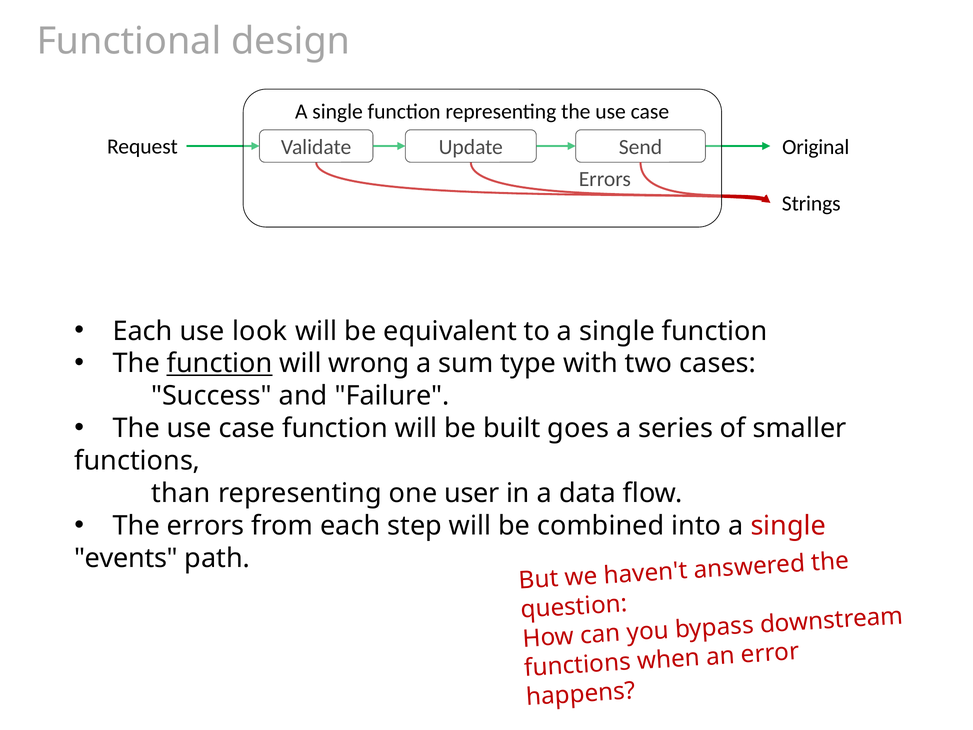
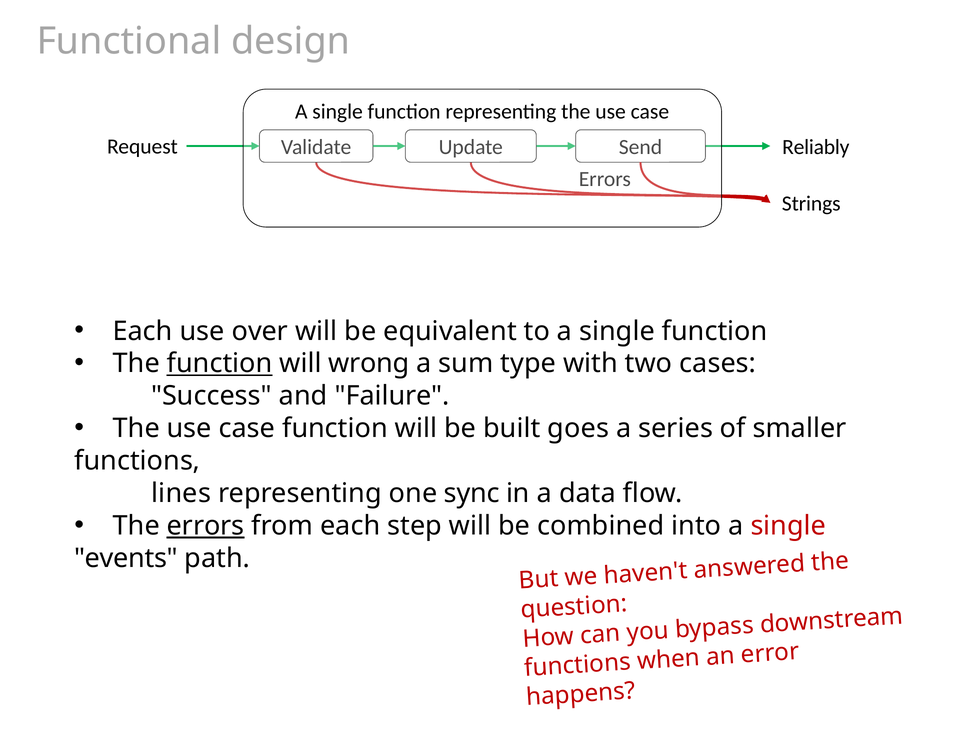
Original: Original -> Reliably
look: look -> over
than: than -> lines
user: user -> sync
errors at (206, 526) underline: none -> present
